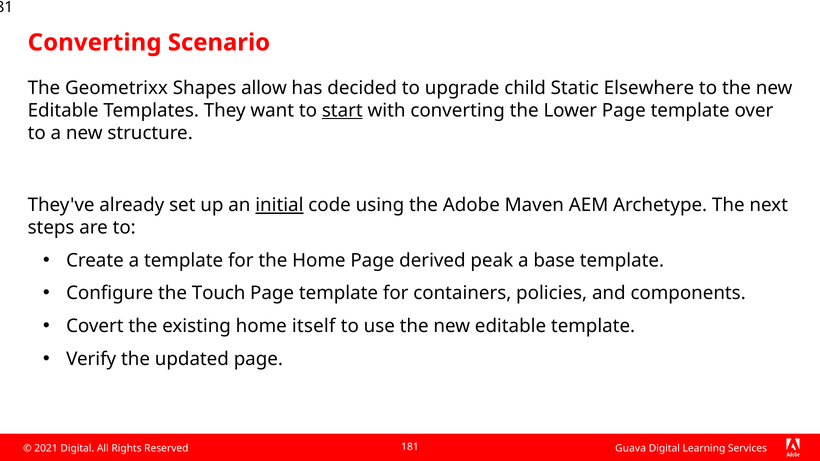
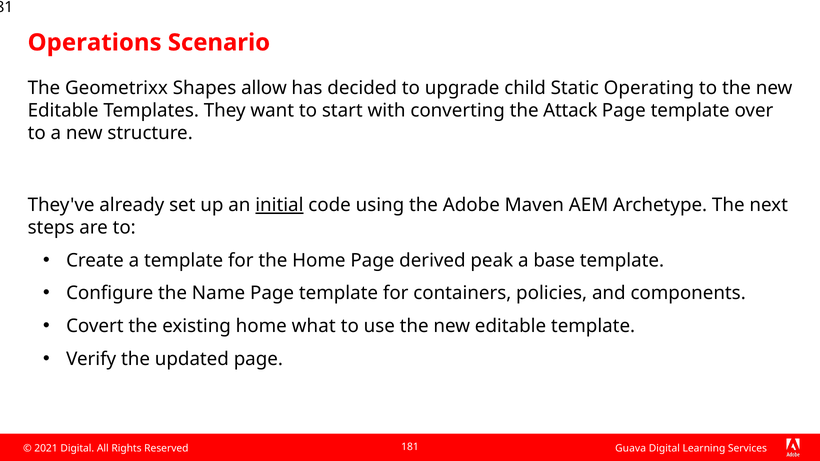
Converting at (95, 43): Converting -> Operations
Elsewhere: Elsewhere -> Operating
start underline: present -> none
Lower: Lower -> Attack
Touch: Touch -> Name
itself: itself -> what
